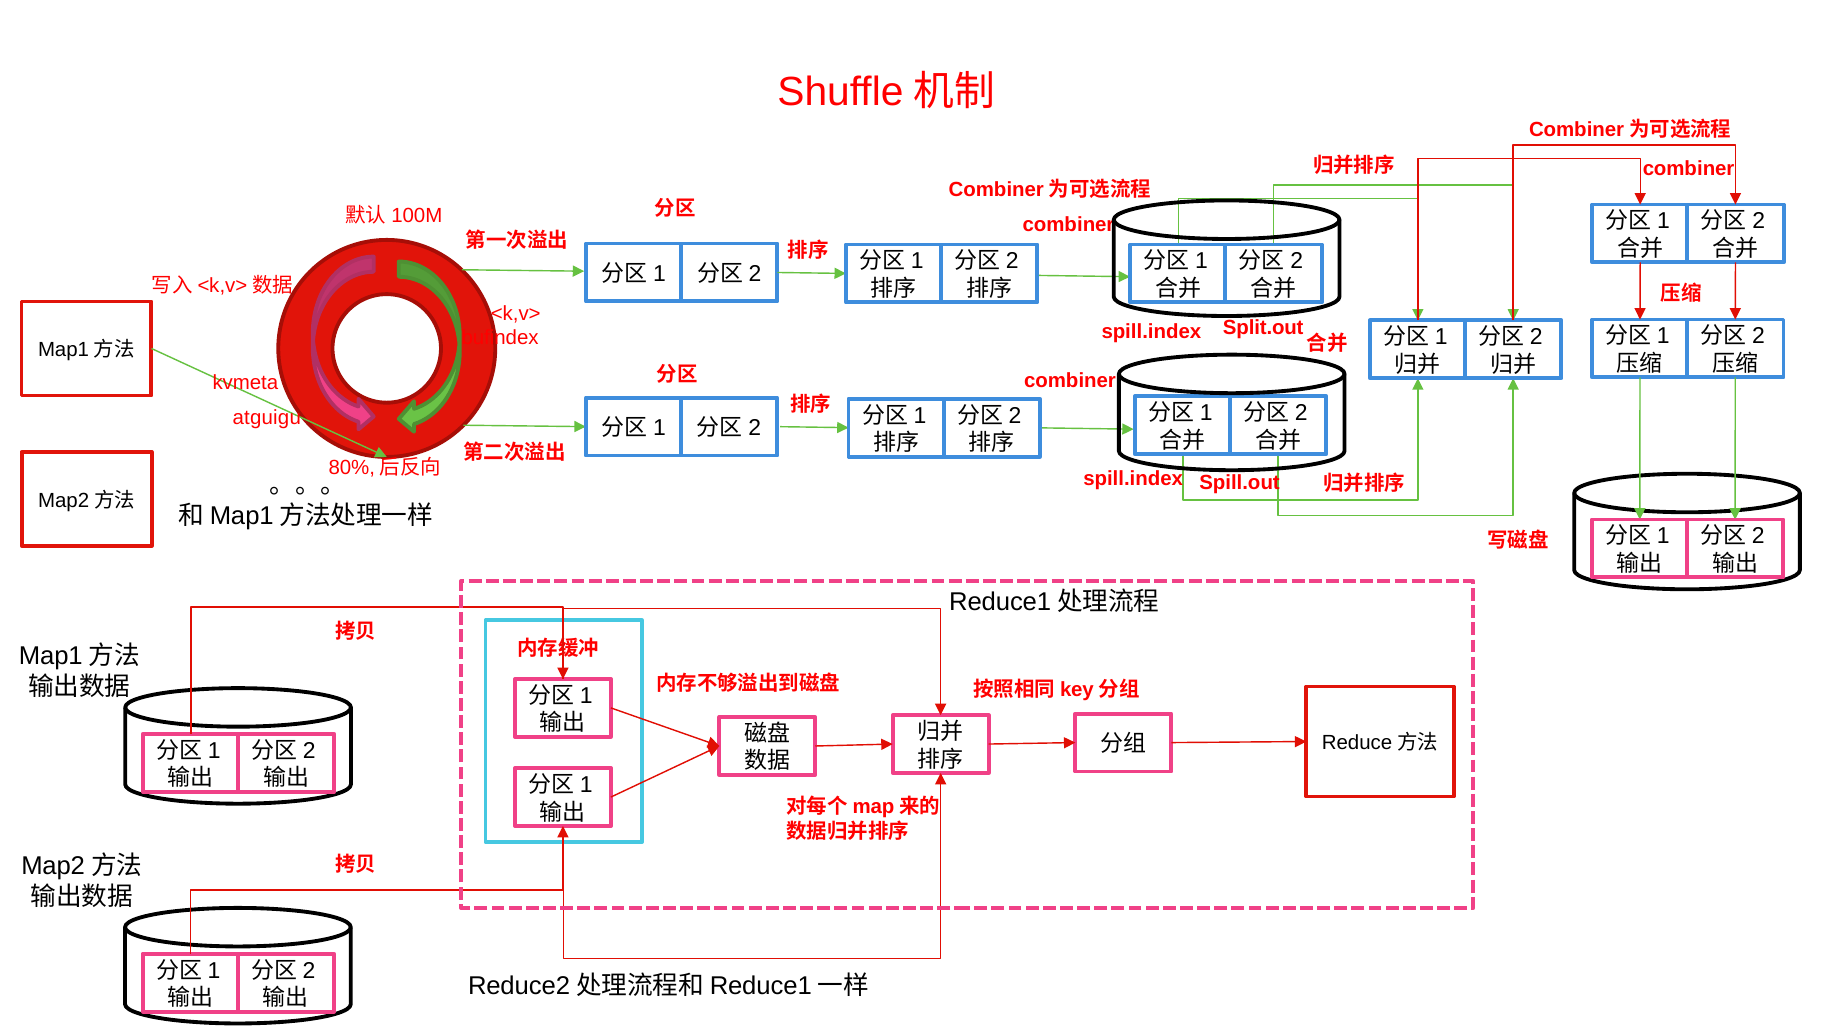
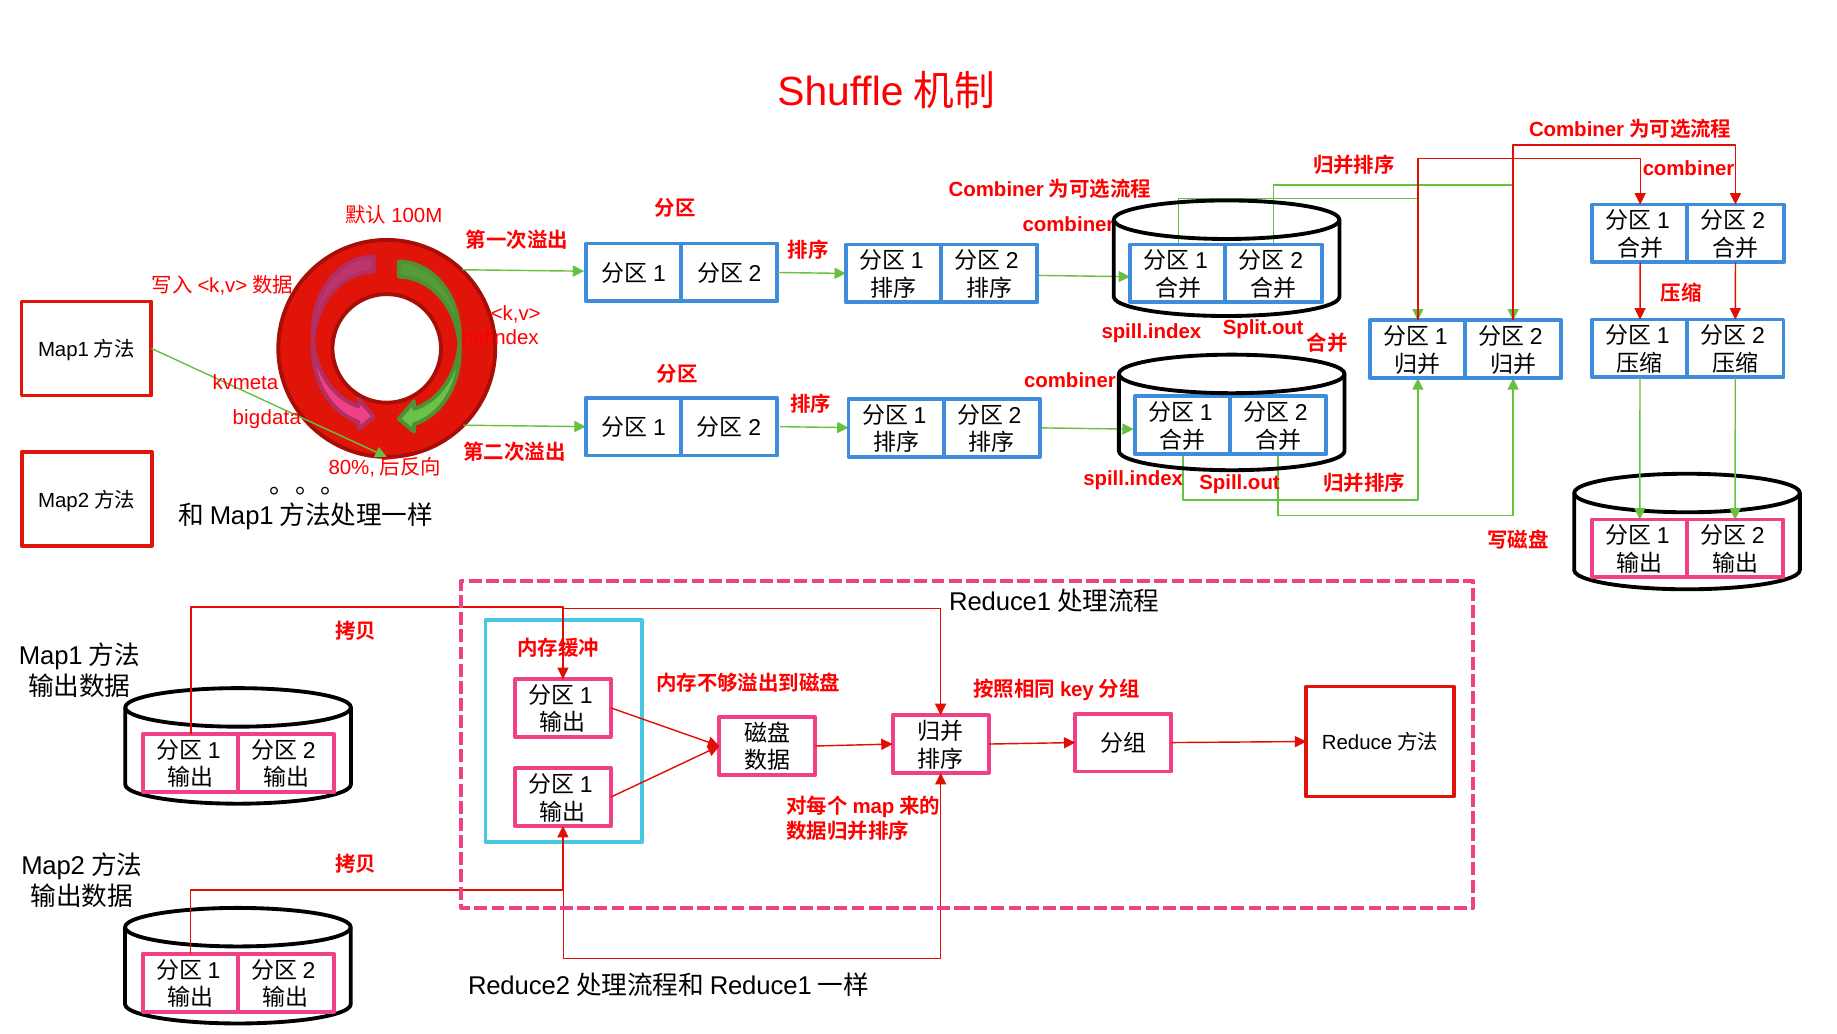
atguigu: atguigu -> bigdata
